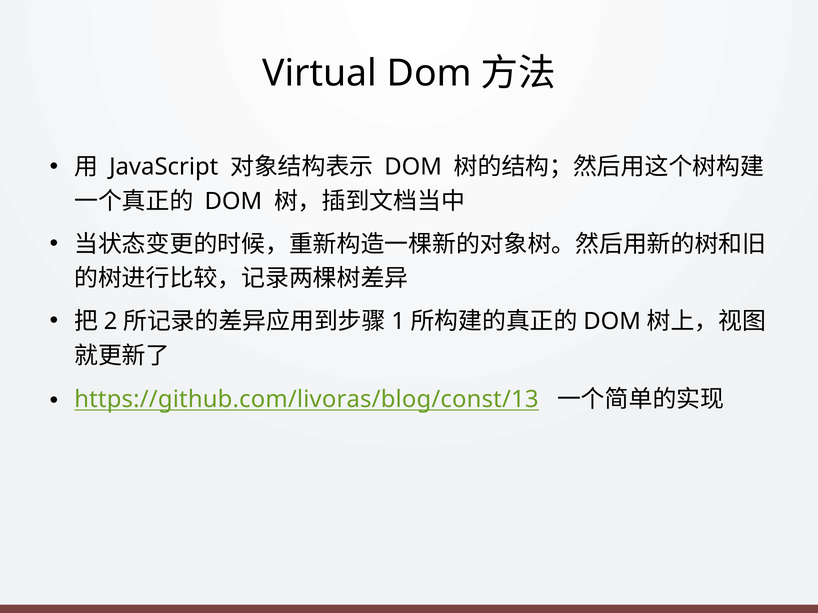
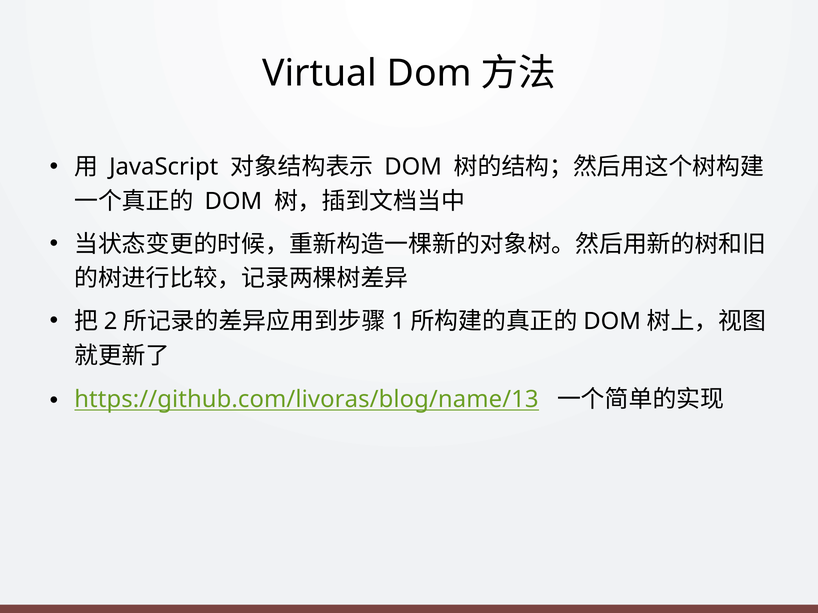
https://github.com/livoras/blog/const/13: https://github.com/livoras/blog/const/13 -> https://github.com/livoras/blog/name/13
